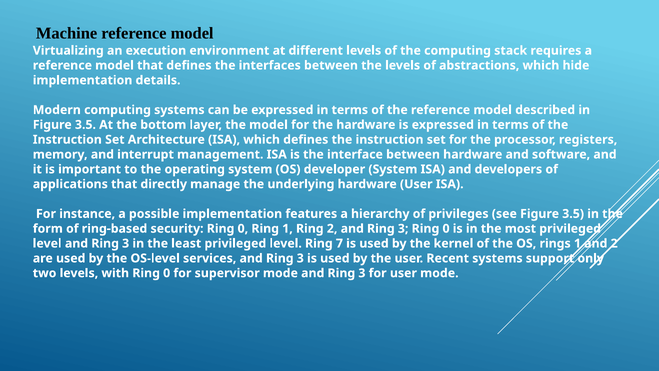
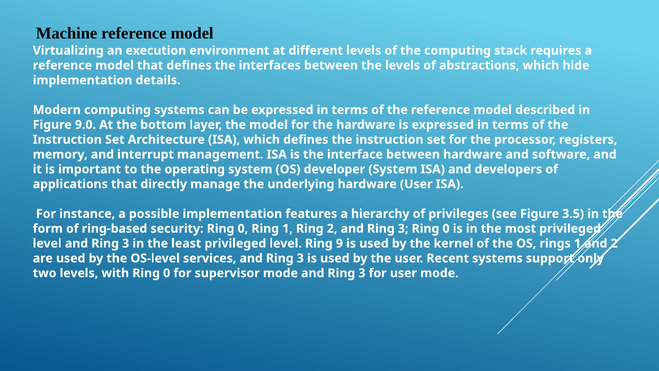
3.5 at (85, 125): 3.5 -> 9.0
7: 7 -> 9
